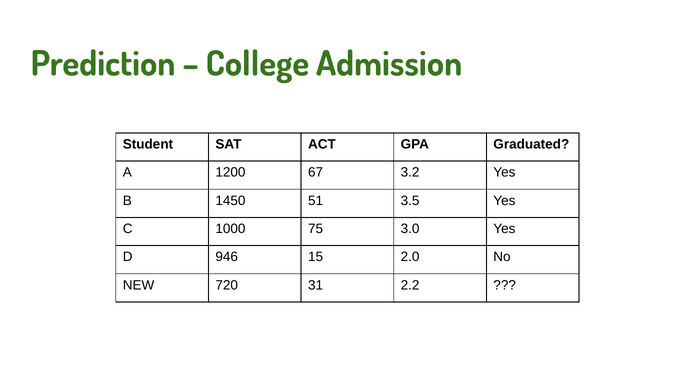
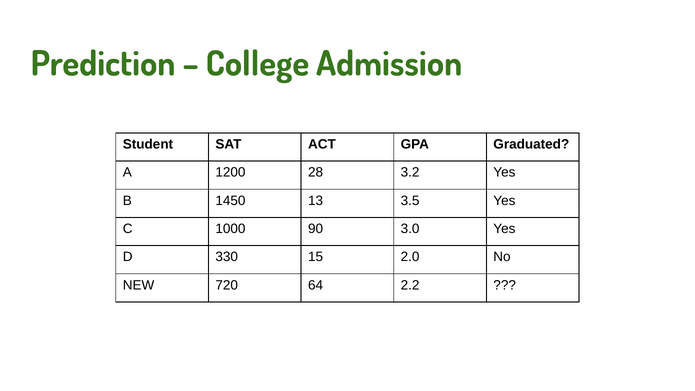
67: 67 -> 28
51: 51 -> 13
75: 75 -> 90
946: 946 -> 330
31: 31 -> 64
